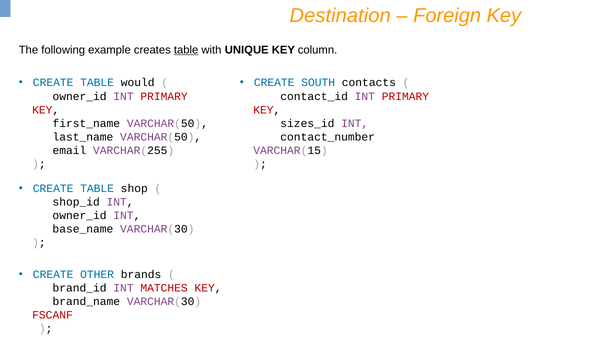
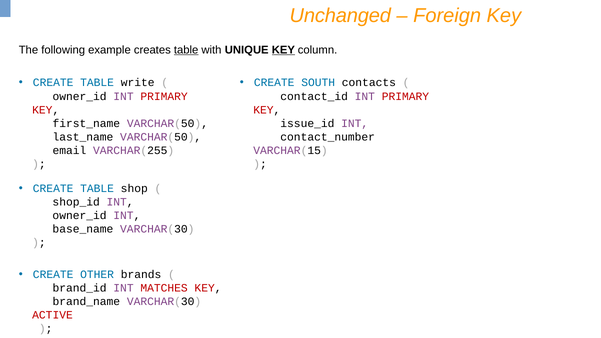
Destination: Destination -> Unchanged
KEY at (283, 50) underline: none -> present
would: would -> write
sizes_id: sizes_id -> issue_id
FSCANF: FSCANF -> ACTIVE
